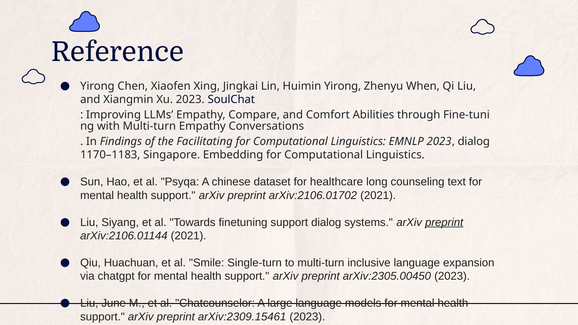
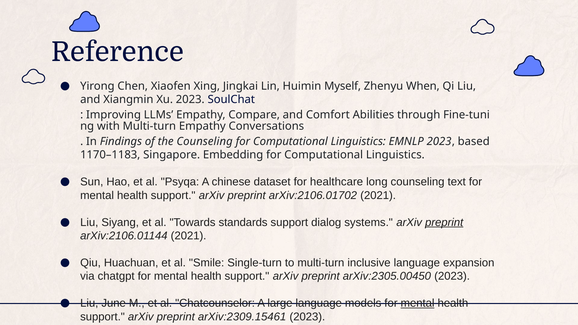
Huimin Yirong: Yirong -> Myself
the Facilitating: Facilitating -> Counseling
2023 dialog: dialog -> based
finetuning: finetuning -> standards
mental at (418, 303) underline: none -> present
